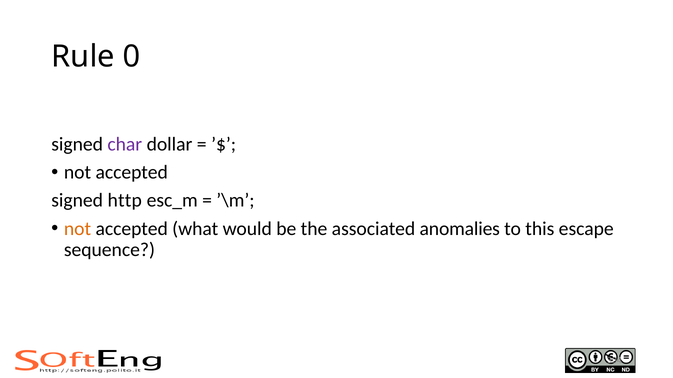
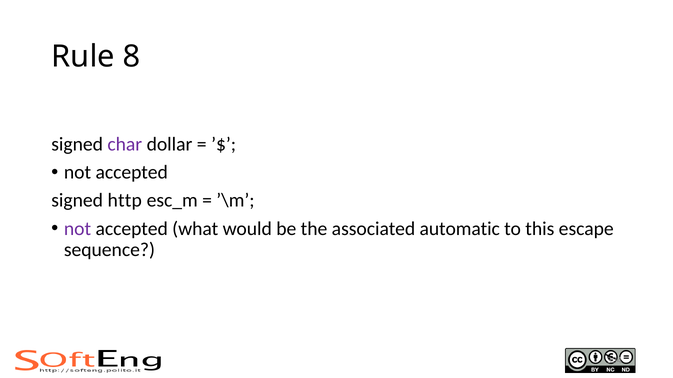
0: 0 -> 8
not at (78, 229) colour: orange -> purple
anomalies: anomalies -> automatic
